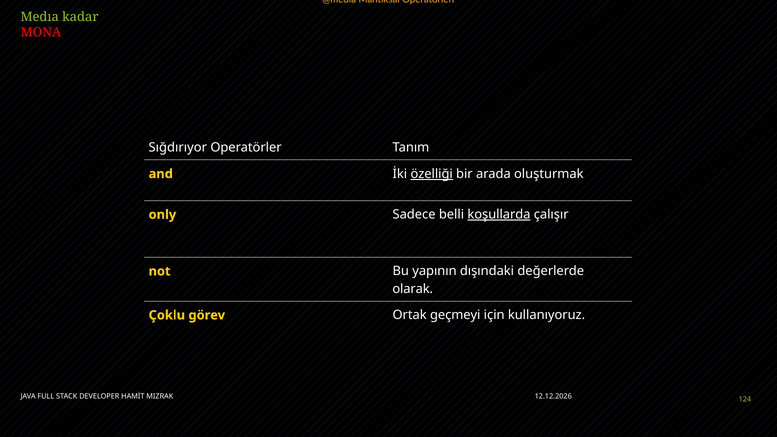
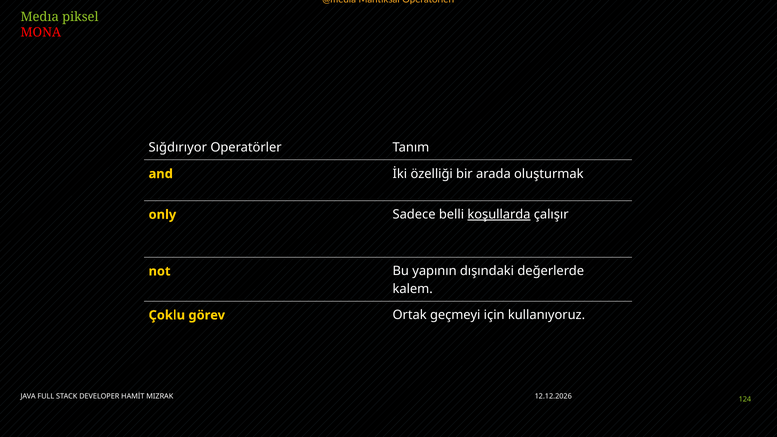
kadar: kadar -> piksel
özelliği underline: present -> none
olarak: olarak -> kalem
